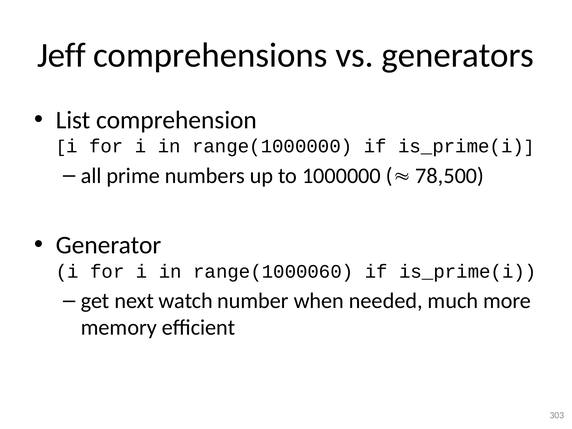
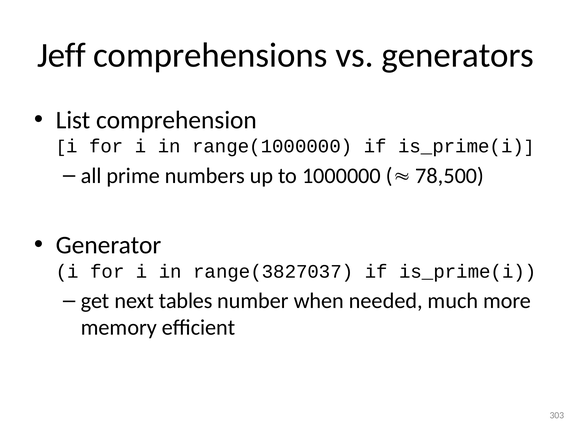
range(1000060: range(1000060 -> range(3827037
watch: watch -> tables
